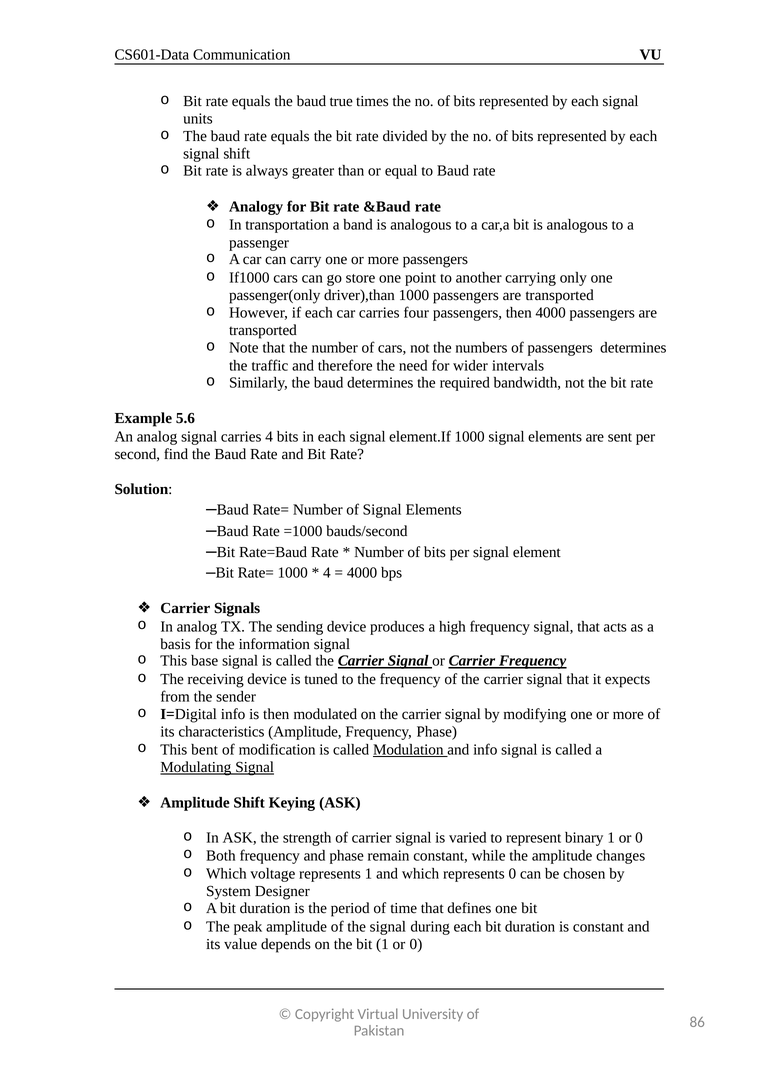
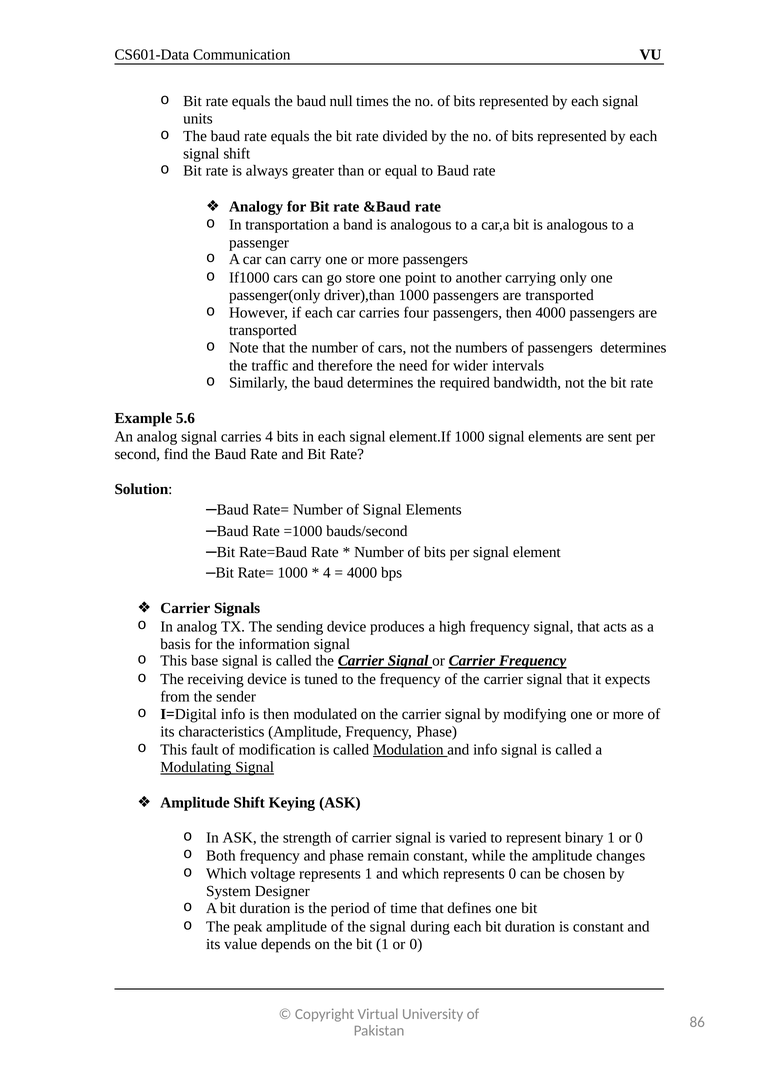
true: true -> null
bent: bent -> fault
